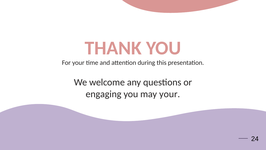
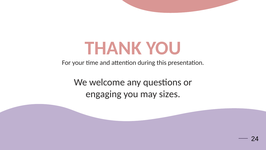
may your: your -> sizes
